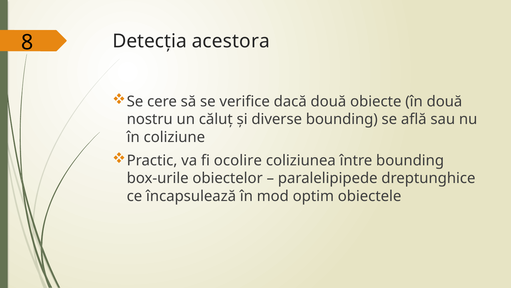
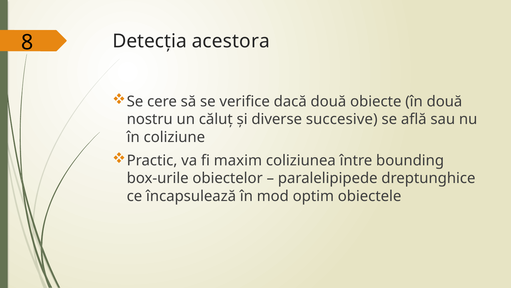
diverse bounding: bounding -> succesive
ocolire: ocolire -> maxim
